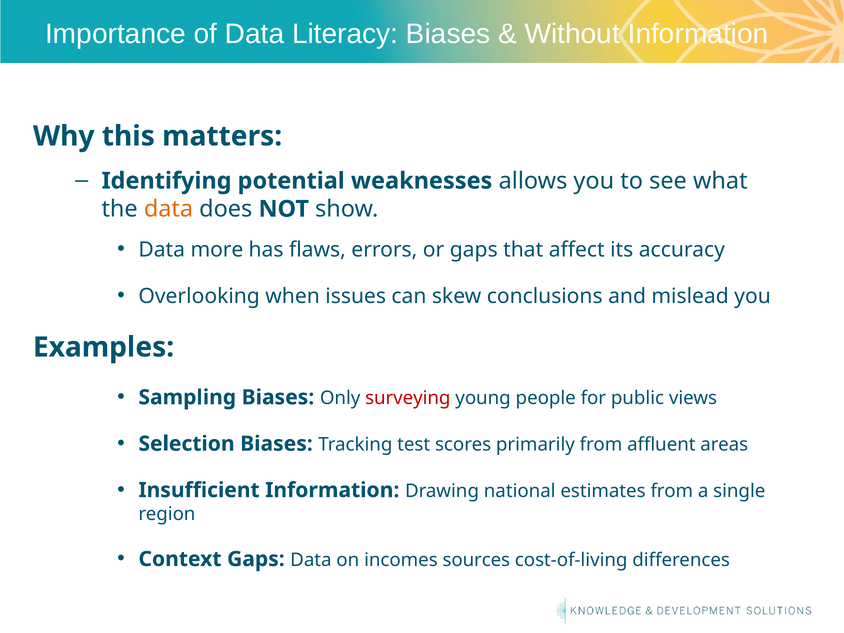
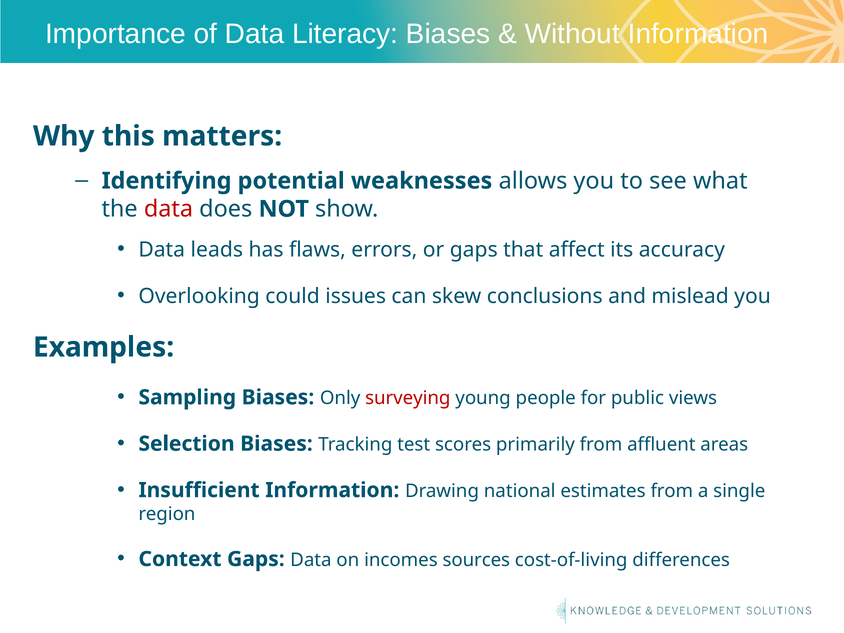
data at (168, 209) colour: orange -> red
more: more -> leads
when: when -> could
